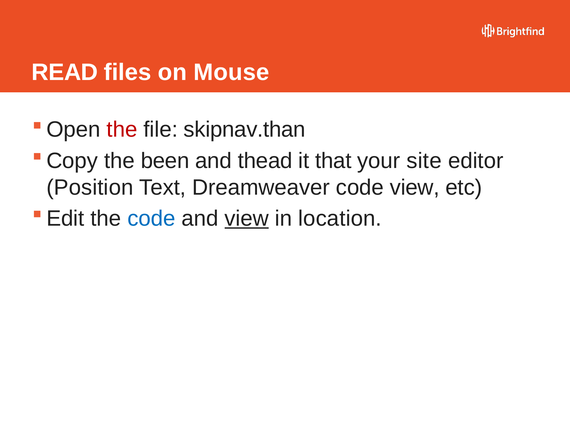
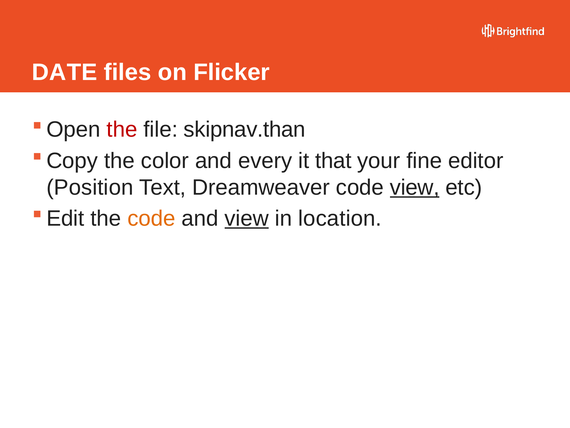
READ: READ -> DATE
Mouse: Mouse -> Flicker
been: been -> color
thead: thead -> every
site: site -> fine
view at (415, 187) underline: none -> present
code at (151, 218) colour: blue -> orange
